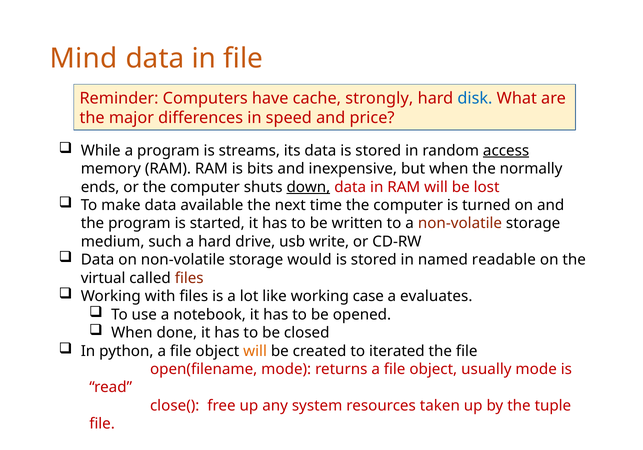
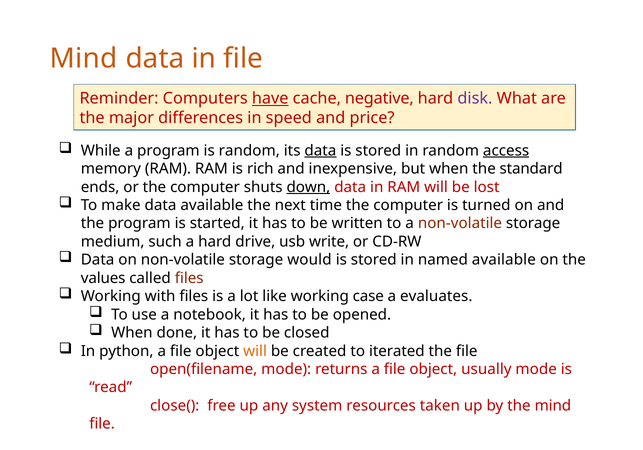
have underline: none -> present
strongly: strongly -> negative
disk colour: blue -> purple
is streams: streams -> random
data at (320, 151) underline: none -> present
bits: bits -> rich
normally: normally -> standard
named readable: readable -> available
virtual: virtual -> values
the tuple: tuple -> mind
